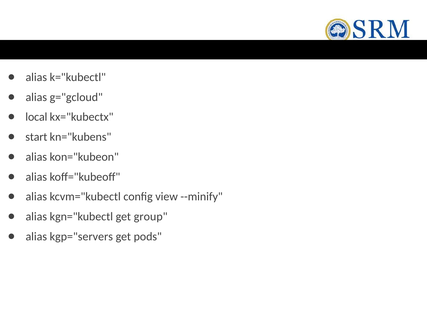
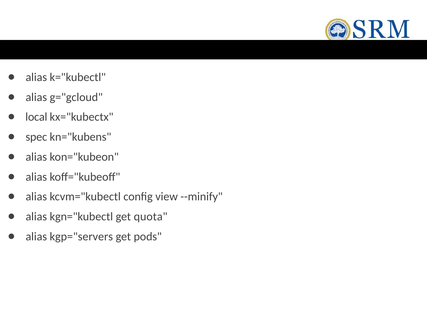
start: start -> spec
group: group -> quota
